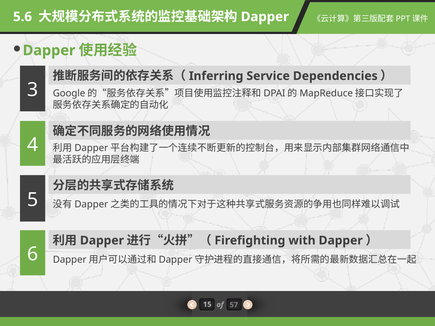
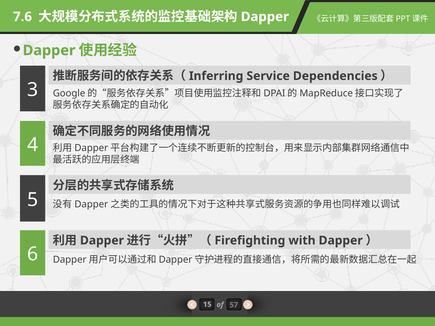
5.6: 5.6 -> 7.6
